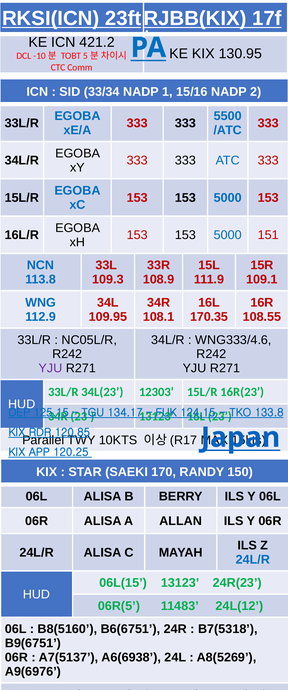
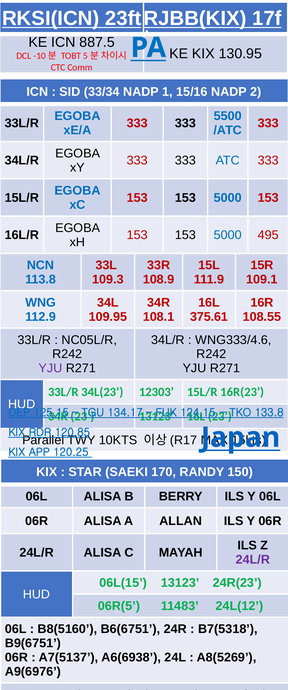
421.2: 421.2 -> 887.5
151: 151 -> 495
170.35: 170.35 -> 375.61
24L/R at (253, 559) colour: blue -> purple
